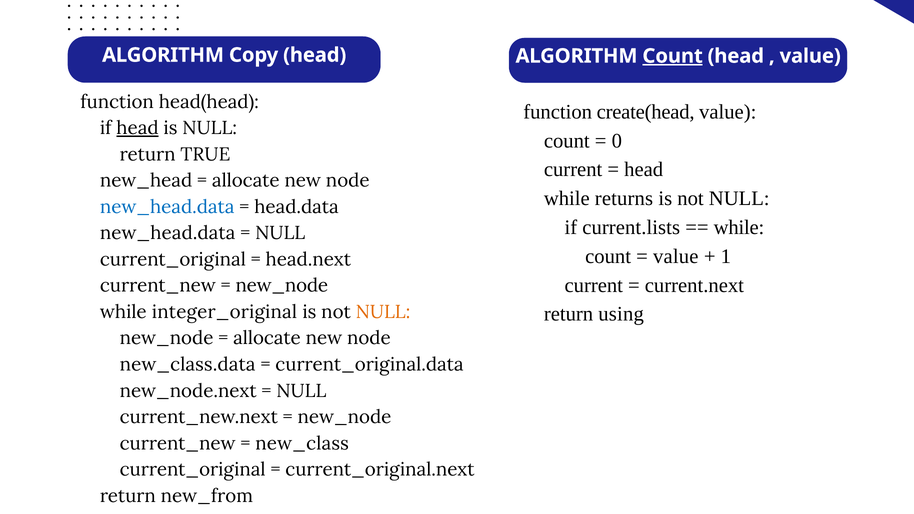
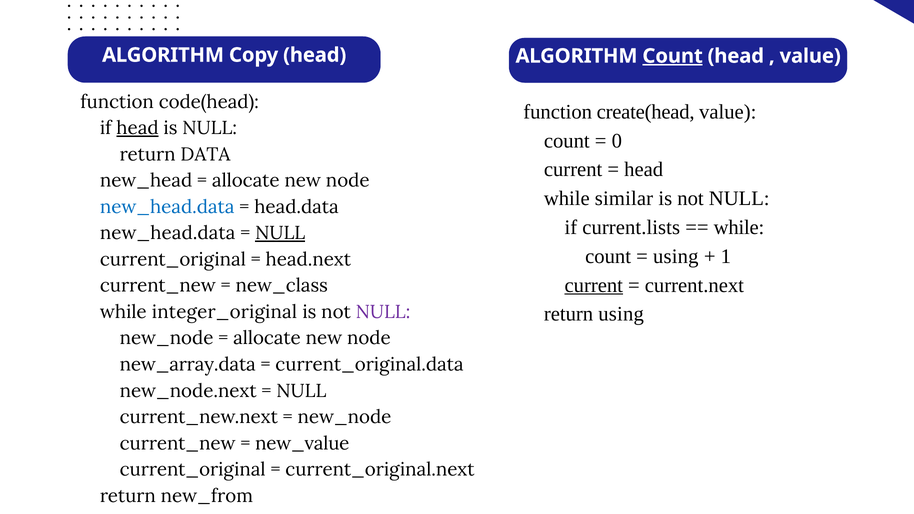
head(head: head(head -> code(head
TRUE: TRUE -> DATA
returns: returns -> similar
NULL at (280, 233) underline: none -> present
value at (676, 256): value -> using
current at (594, 285) underline: none -> present
new_node at (282, 286): new_node -> new_class
NULL at (383, 312) colour: orange -> purple
new_class.data: new_class.data -> new_array.data
new_class: new_class -> new_value
